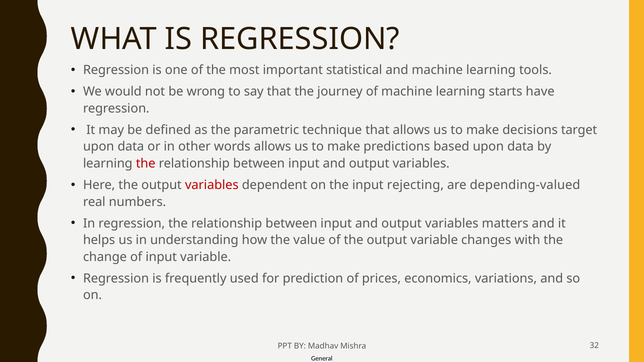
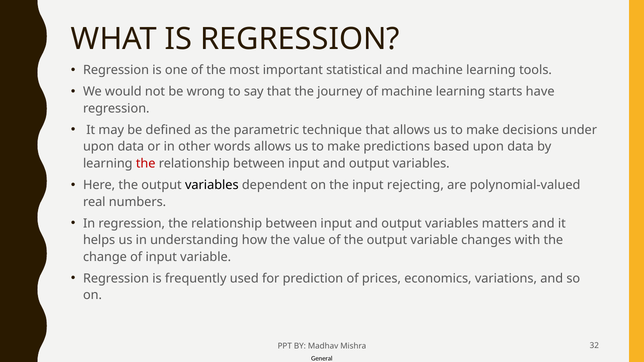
target: target -> under
variables at (212, 185) colour: red -> black
depending-valued: depending-valued -> polynomial-valued
